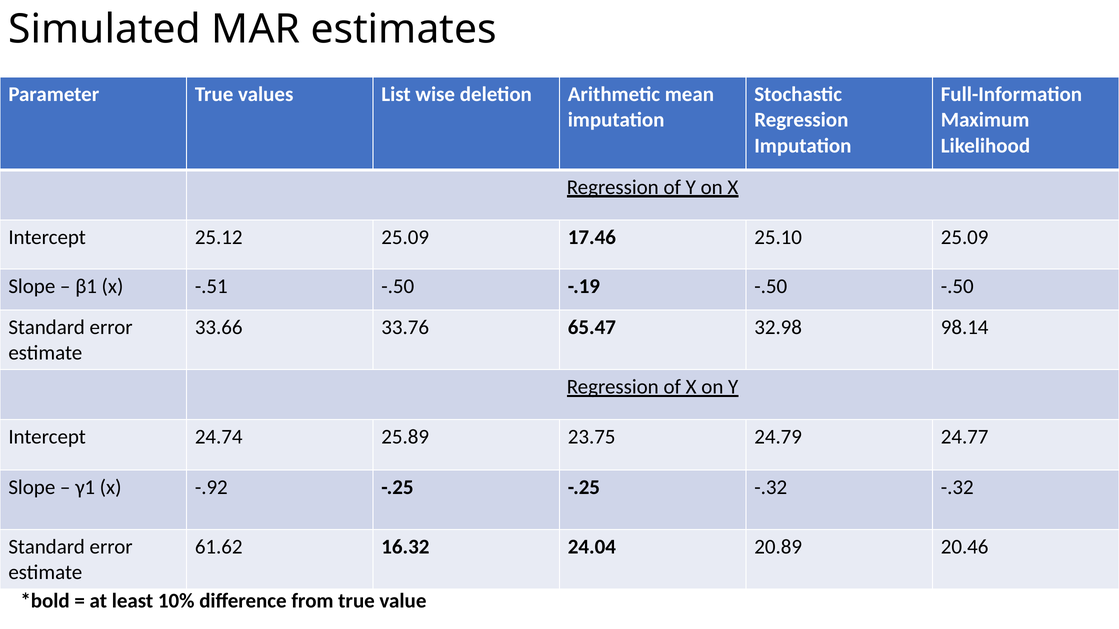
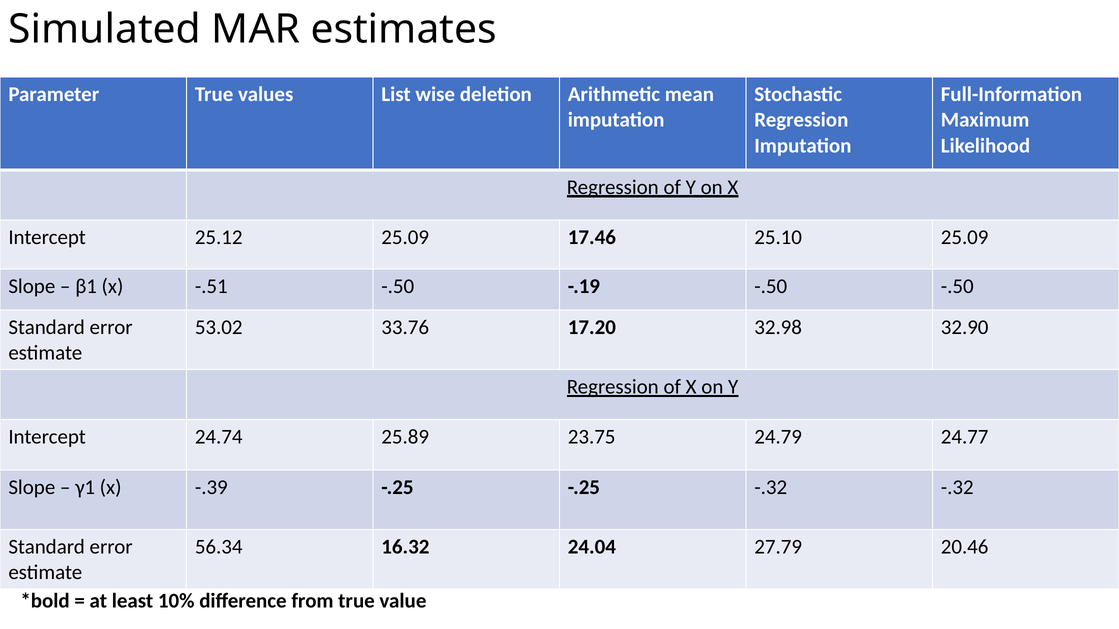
33.66: 33.66 -> 53.02
65.47: 65.47 -> 17.20
98.14: 98.14 -> 32.90
-.92: -.92 -> -.39
61.62: 61.62 -> 56.34
20.89: 20.89 -> 27.79
